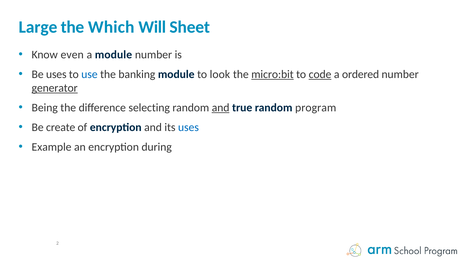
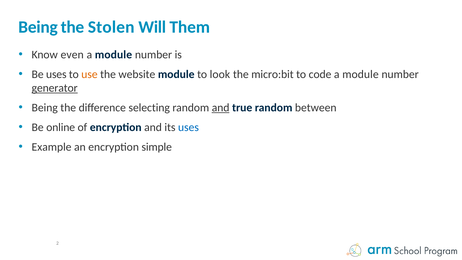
Large at (38, 27): Large -> Being
Which: Which -> Stolen
Sheet: Sheet -> Them
use colour: blue -> orange
banking: banking -> website
micro:bit underline: present -> none
code underline: present -> none
ordered at (361, 74): ordered -> module
program: program -> between
create: create -> online
during: during -> simple
